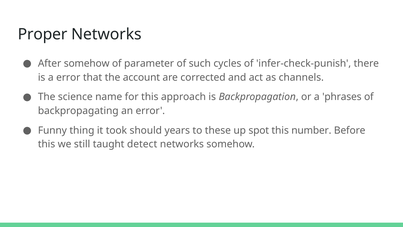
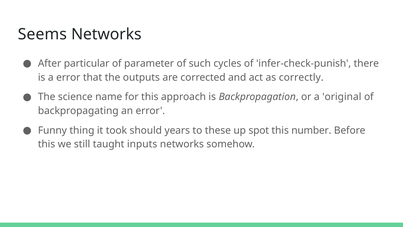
Proper: Proper -> Seems
After somehow: somehow -> particular
account: account -> outputs
channels: channels -> correctly
phrases: phrases -> original
detect: detect -> inputs
